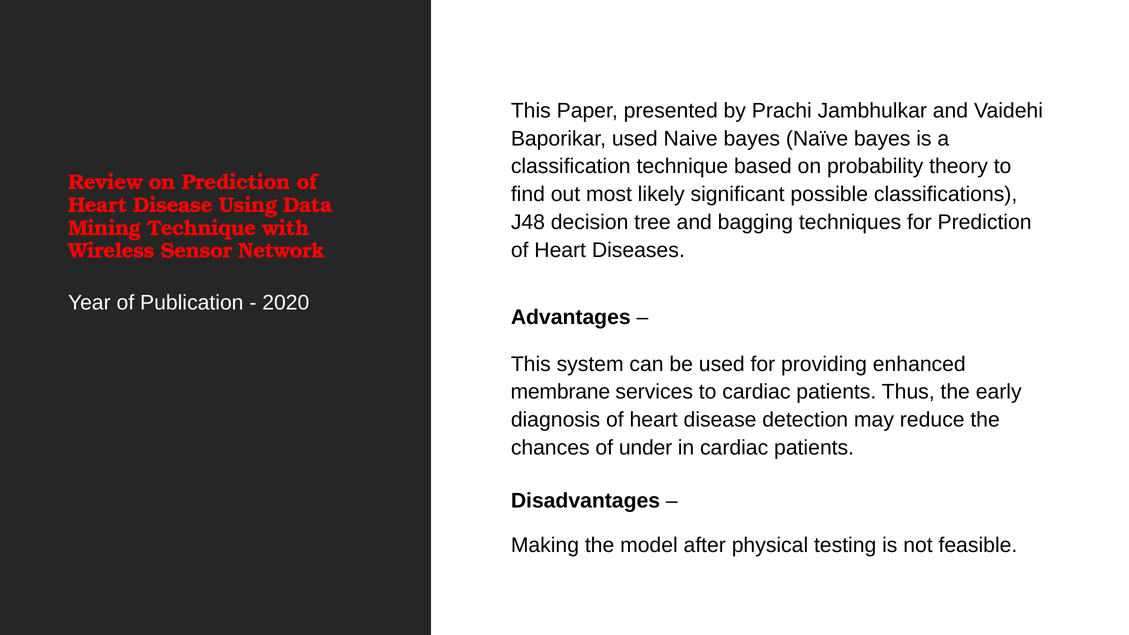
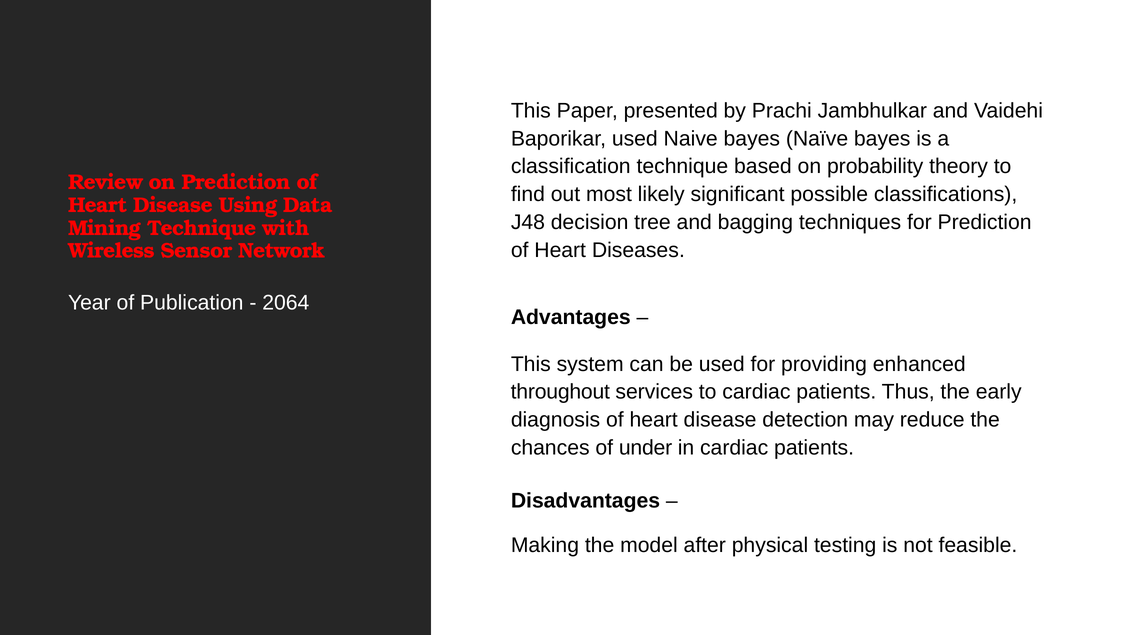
2020: 2020 -> 2064
membrane: membrane -> throughout
